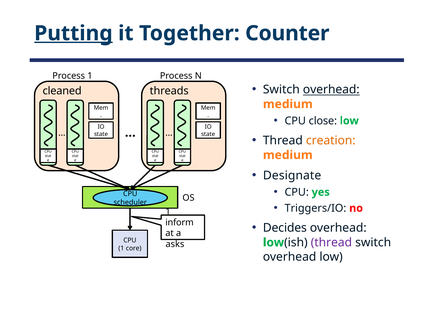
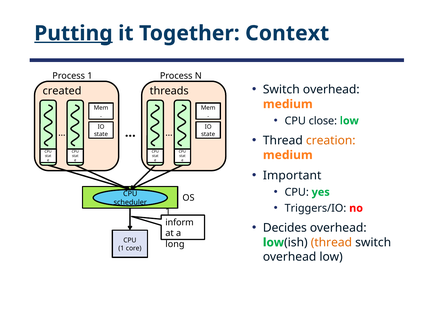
Counter: Counter -> Context
overhead at (331, 90) underline: present -> none
cleaned: cleaned -> created
Designate: Designate -> Important
thread at (331, 243) colour: purple -> orange
asks: asks -> long
